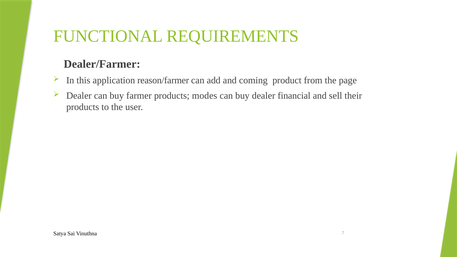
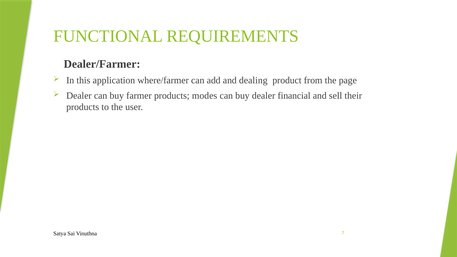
reason/farmer: reason/farmer -> where/farmer
coming: coming -> dealing
